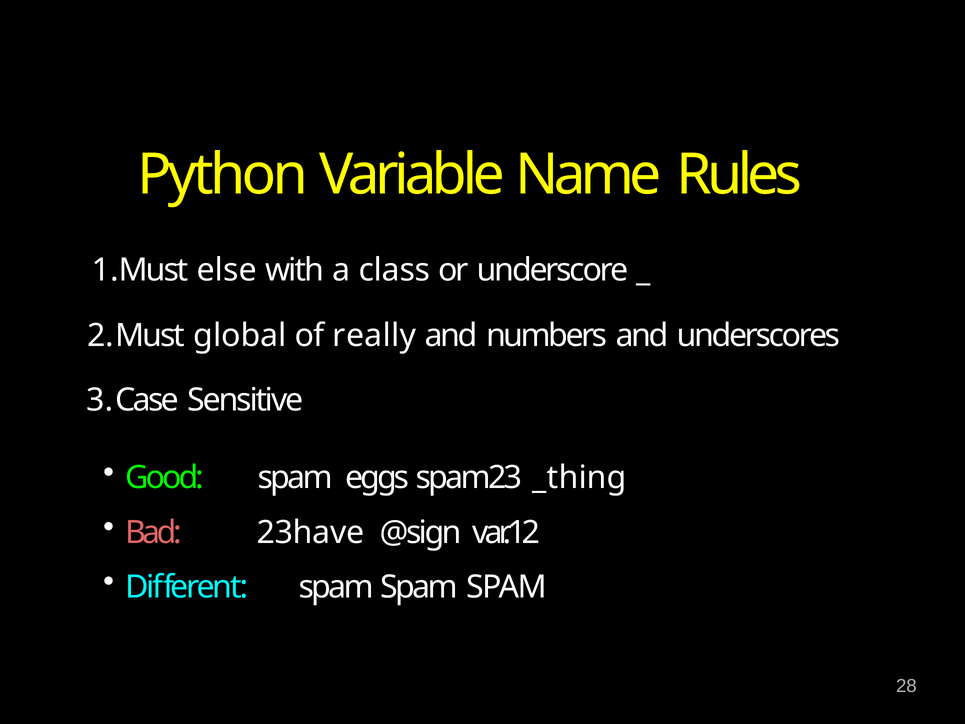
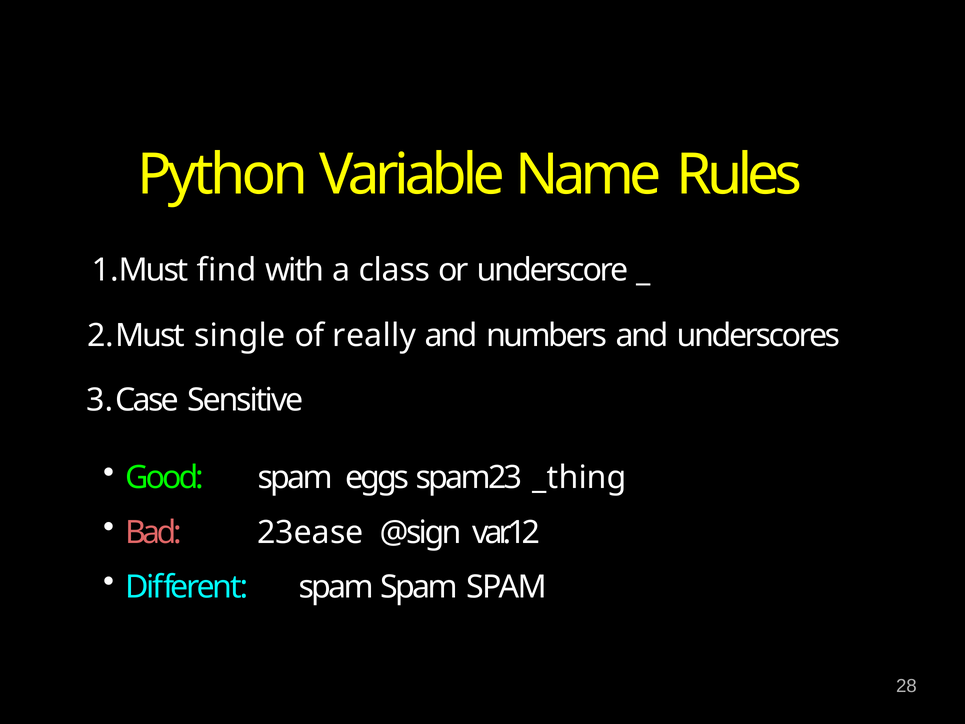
else: else -> find
global: global -> single
23have: 23have -> 23ease
